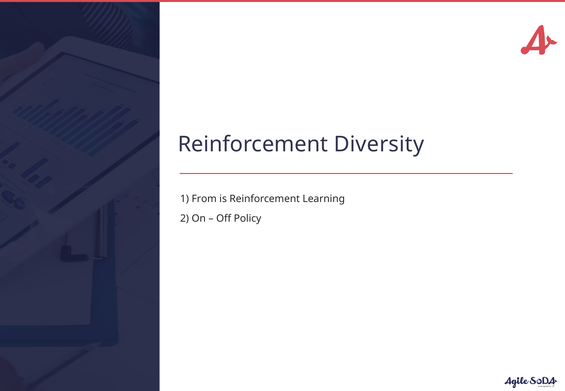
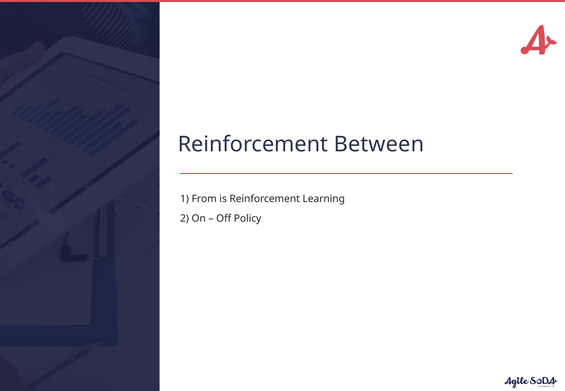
Diversity: Diversity -> Between
